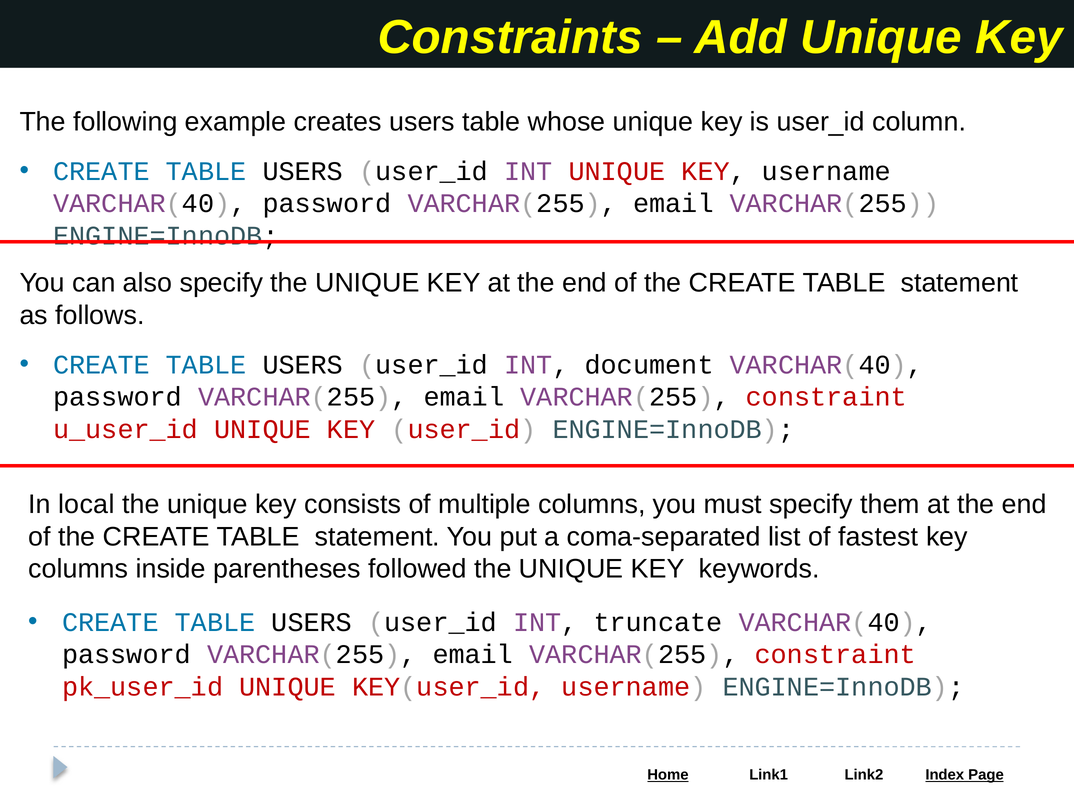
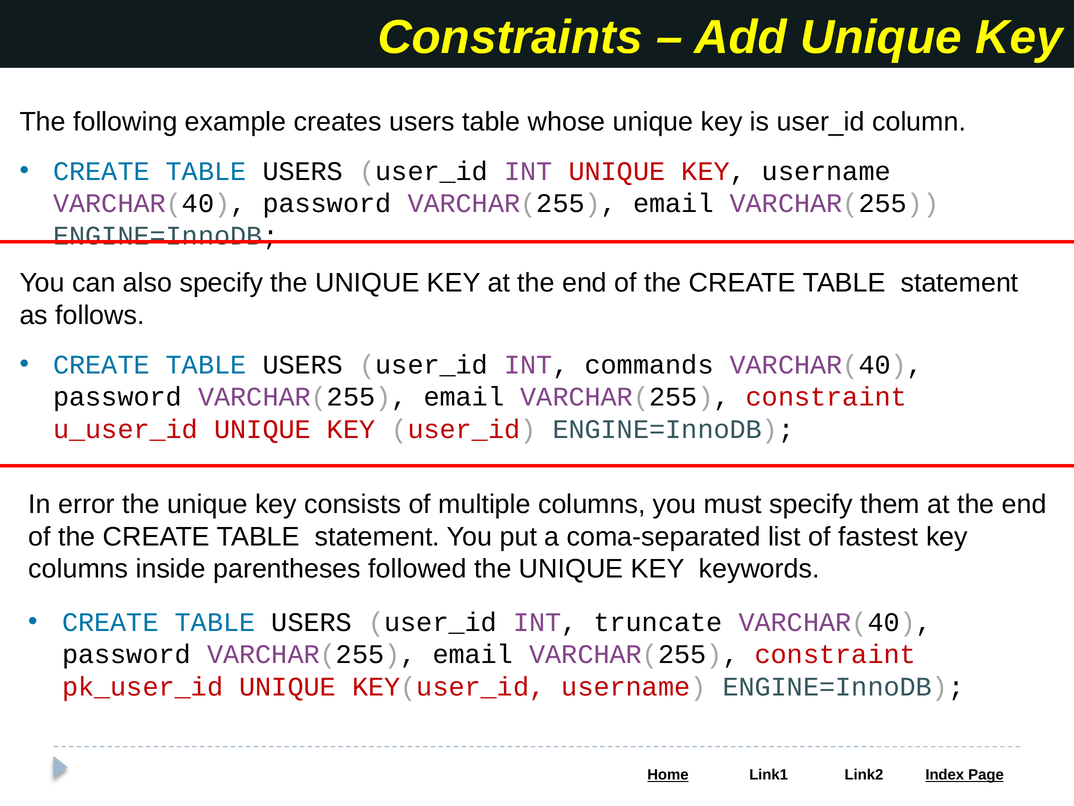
document: document -> commands
local: local -> error
